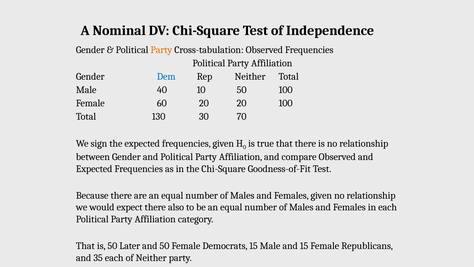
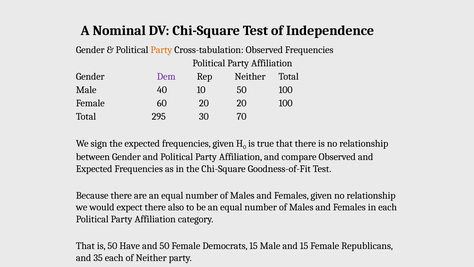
Dem colour: blue -> purple
130: 130 -> 295
Later: Later -> Have
